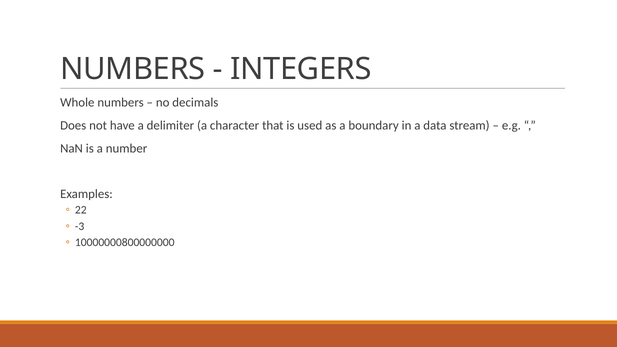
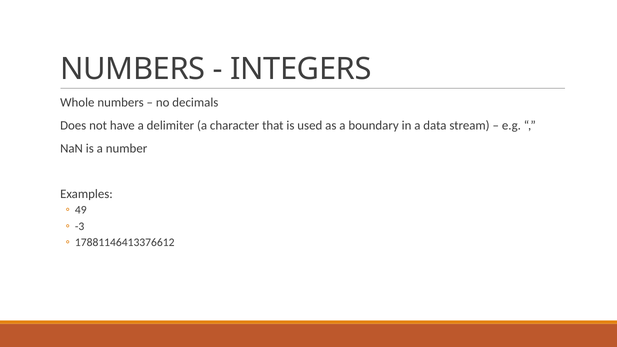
22: 22 -> 49
10000000800000000: 10000000800000000 -> 17881146413376612
